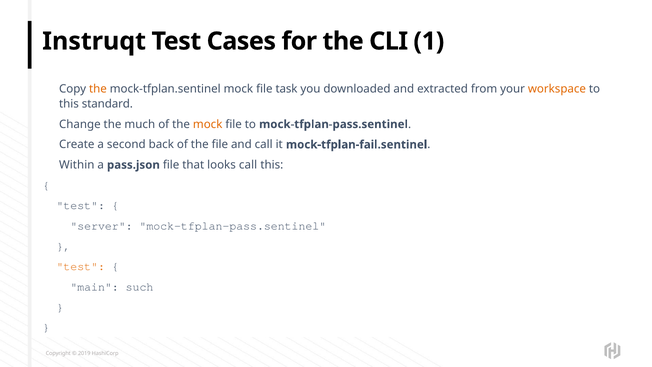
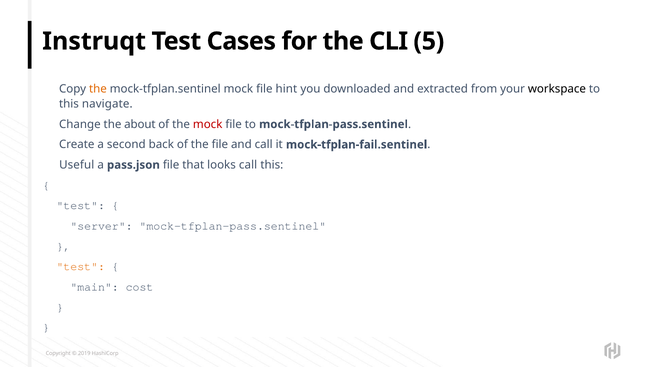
1: 1 -> 5
task: task -> hint
workspace colour: orange -> black
standard: standard -> navigate
much: much -> about
mock at (208, 124) colour: orange -> red
Within: Within -> Useful
such: such -> cost
